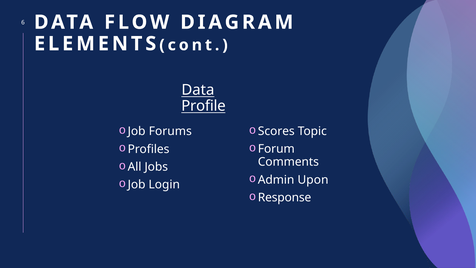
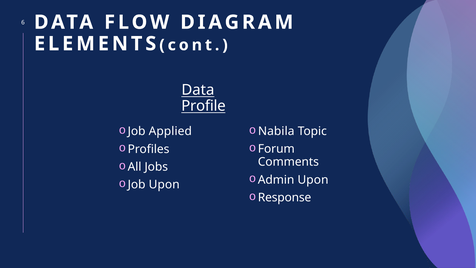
Forums: Forums -> Applied
Scores: Scores -> Nabila
Job Login: Login -> Upon
